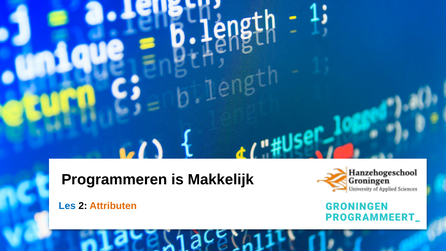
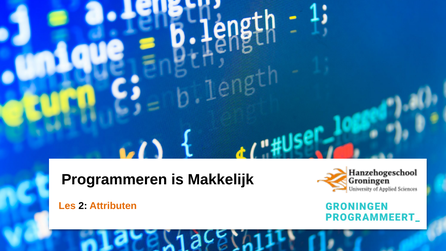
Les colour: blue -> orange
